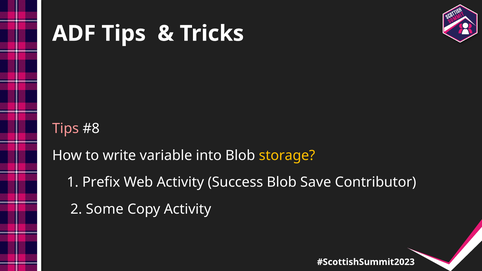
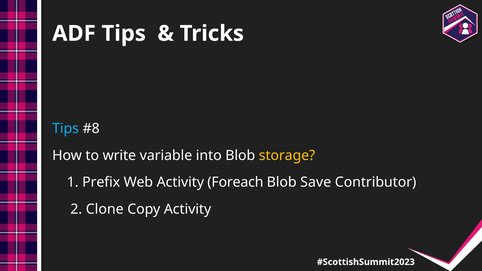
Tips at (66, 129) colour: pink -> light blue
Success: Success -> Foreach
Some: Some -> Clone
